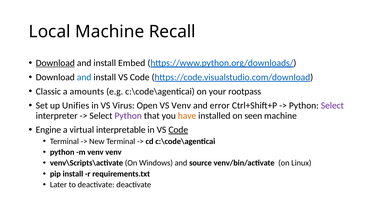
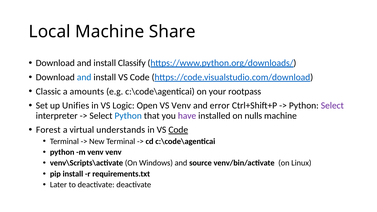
Recall: Recall -> Share
Download at (55, 63) underline: present -> none
Embed: Embed -> Classify
Virus: Virus -> Logic
Python at (128, 116) colour: purple -> blue
have colour: orange -> purple
seen: seen -> nulls
Engine: Engine -> Forest
interpretable: interpretable -> understands
